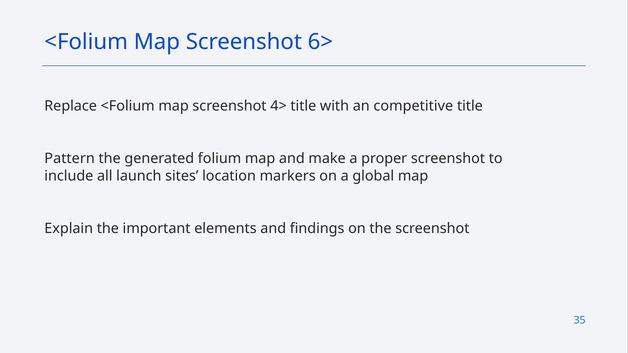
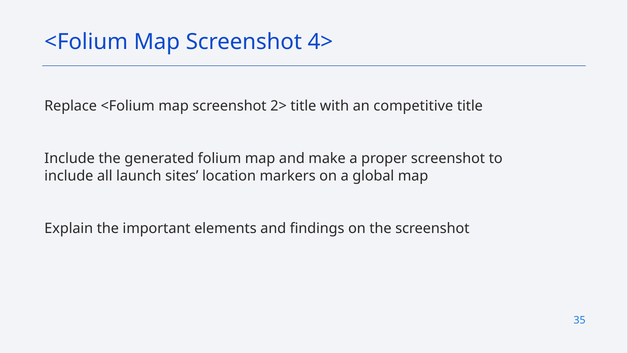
6>: 6> -> 4>
4>: 4> -> 2>
Pattern at (70, 159): Pattern -> Include
